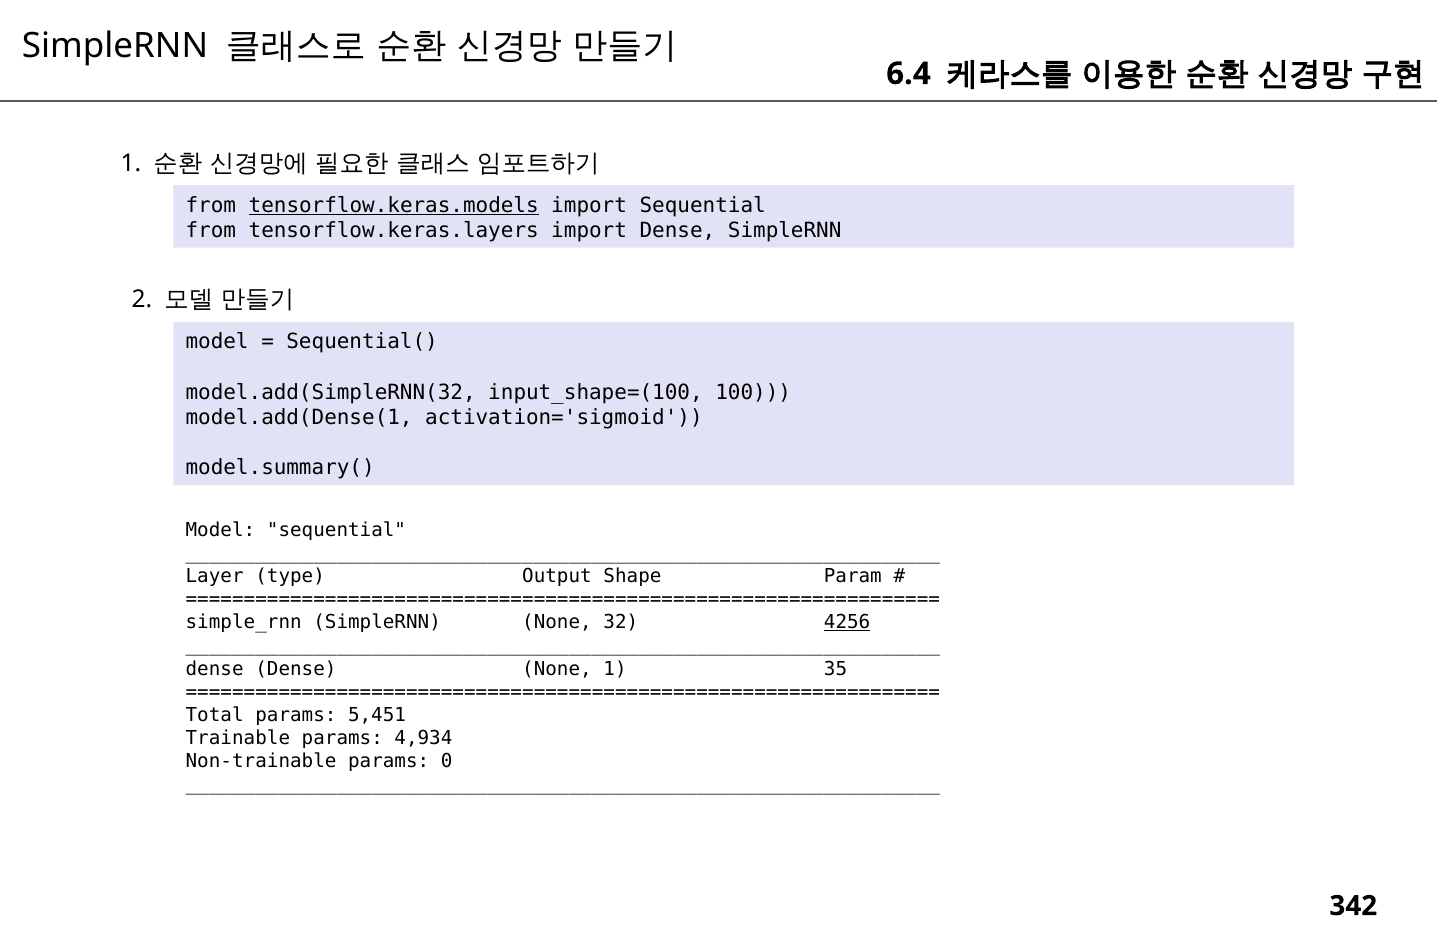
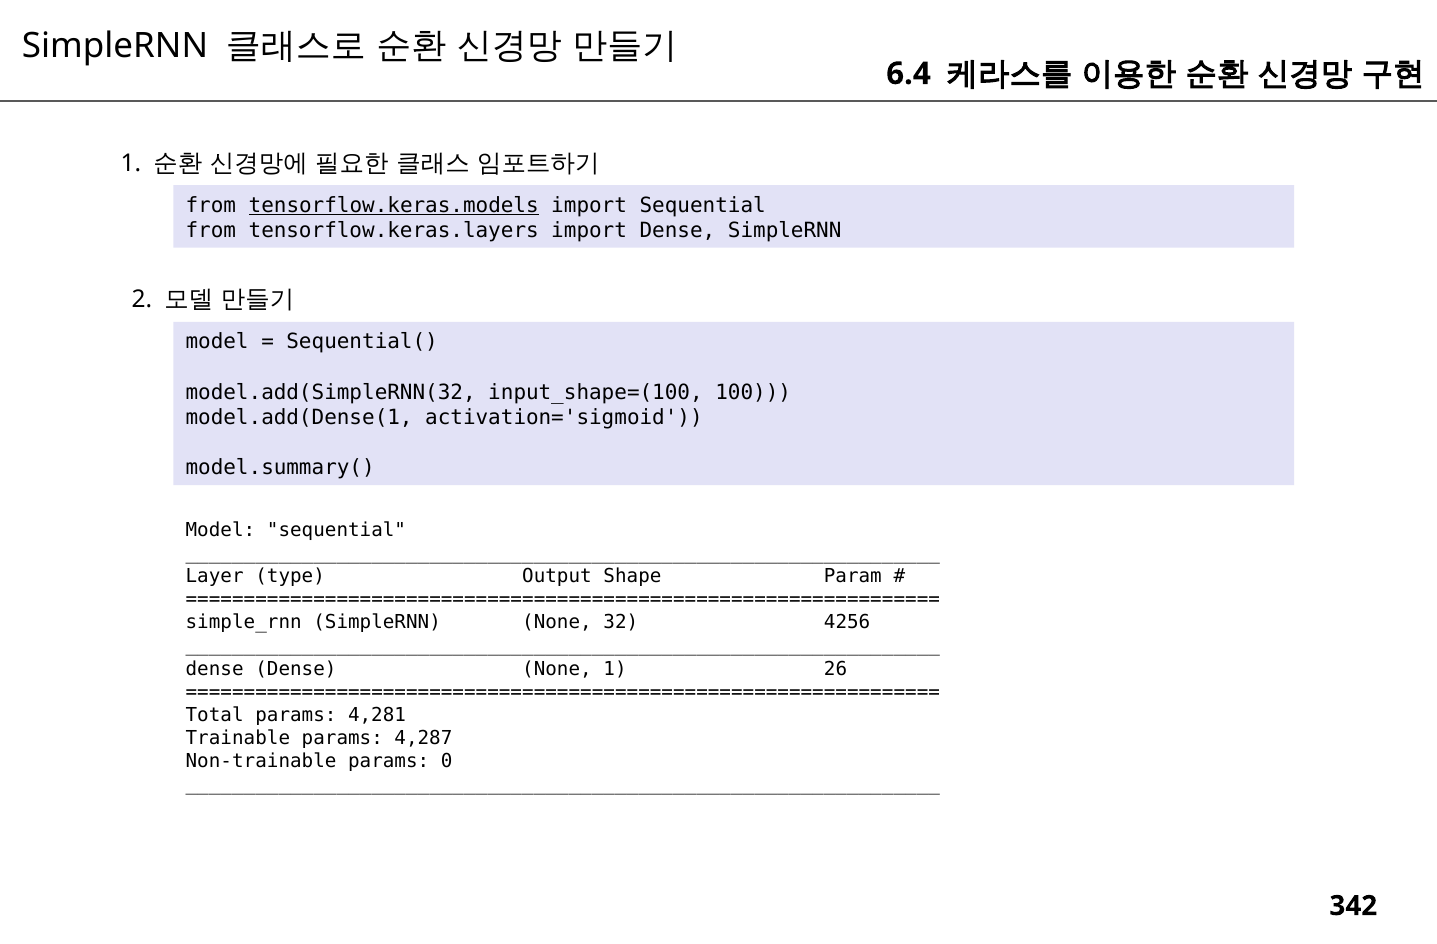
4256 underline: present -> none
35: 35 -> 26
5,451: 5,451 -> 4,281
4,934: 4,934 -> 4,287
